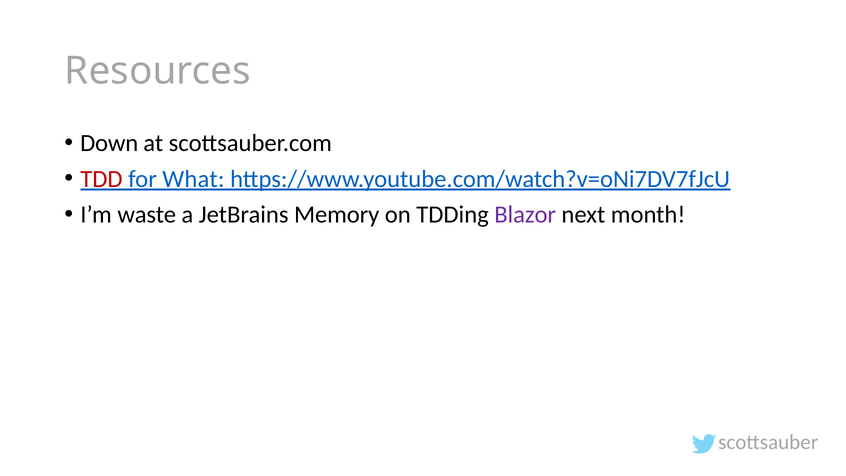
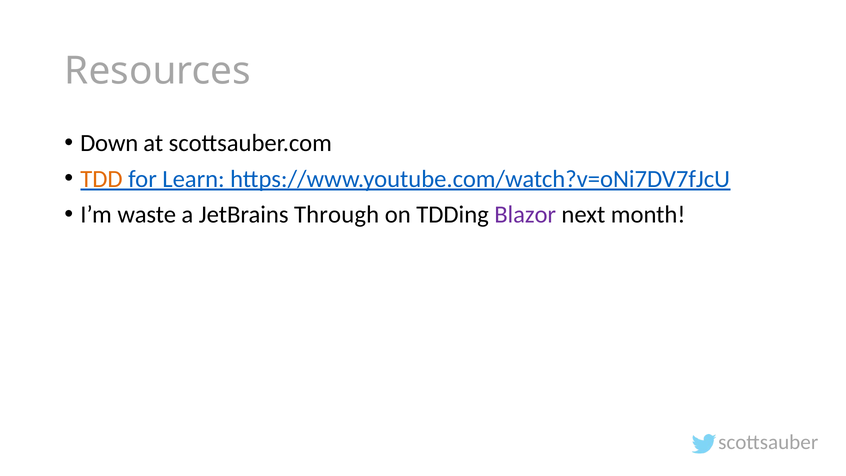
TDD colour: red -> orange
What: What -> Learn
Memory: Memory -> Through
